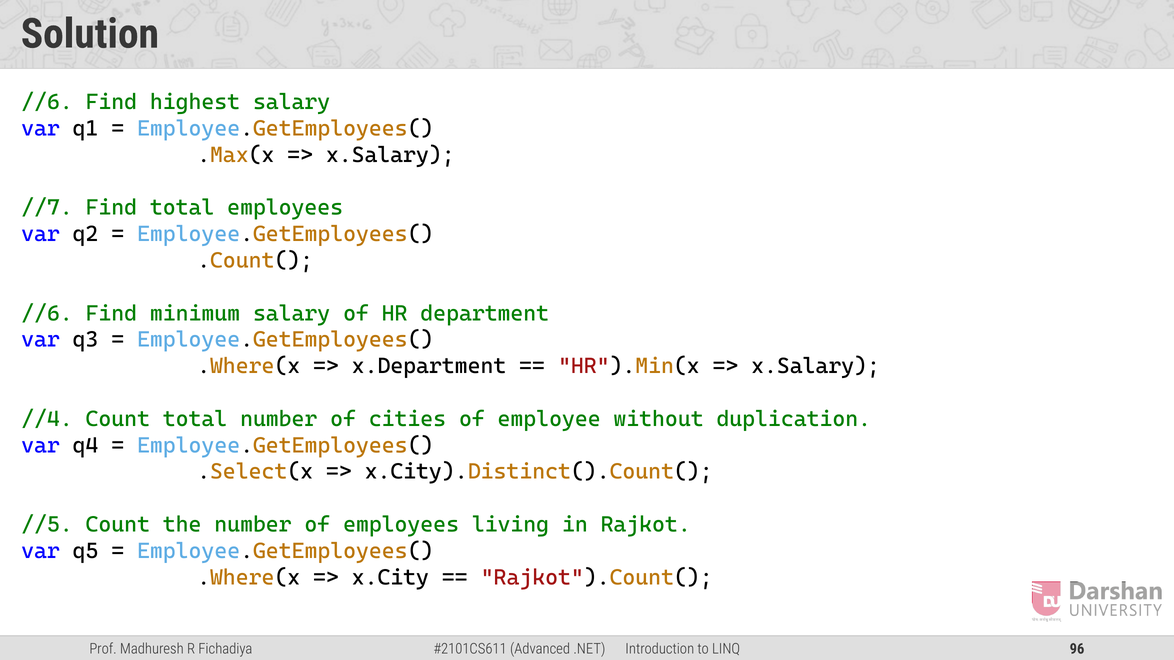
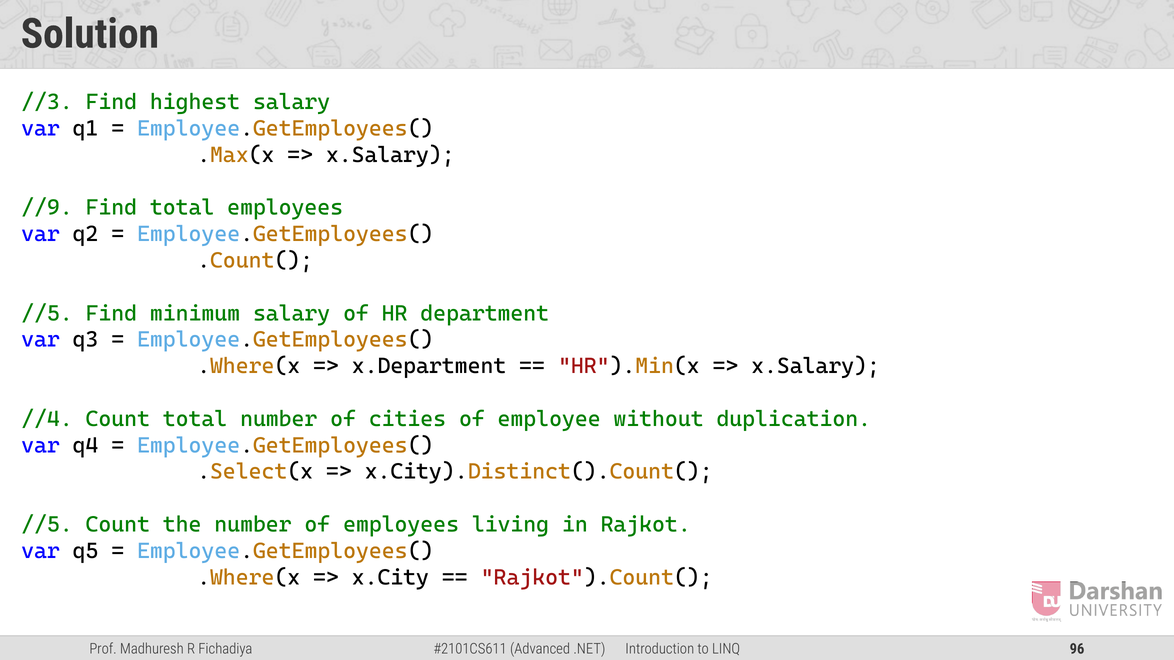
//6 at (47, 102): //6 -> //3
//7: //7 -> //9
//6 at (47, 313): //6 -> //5
